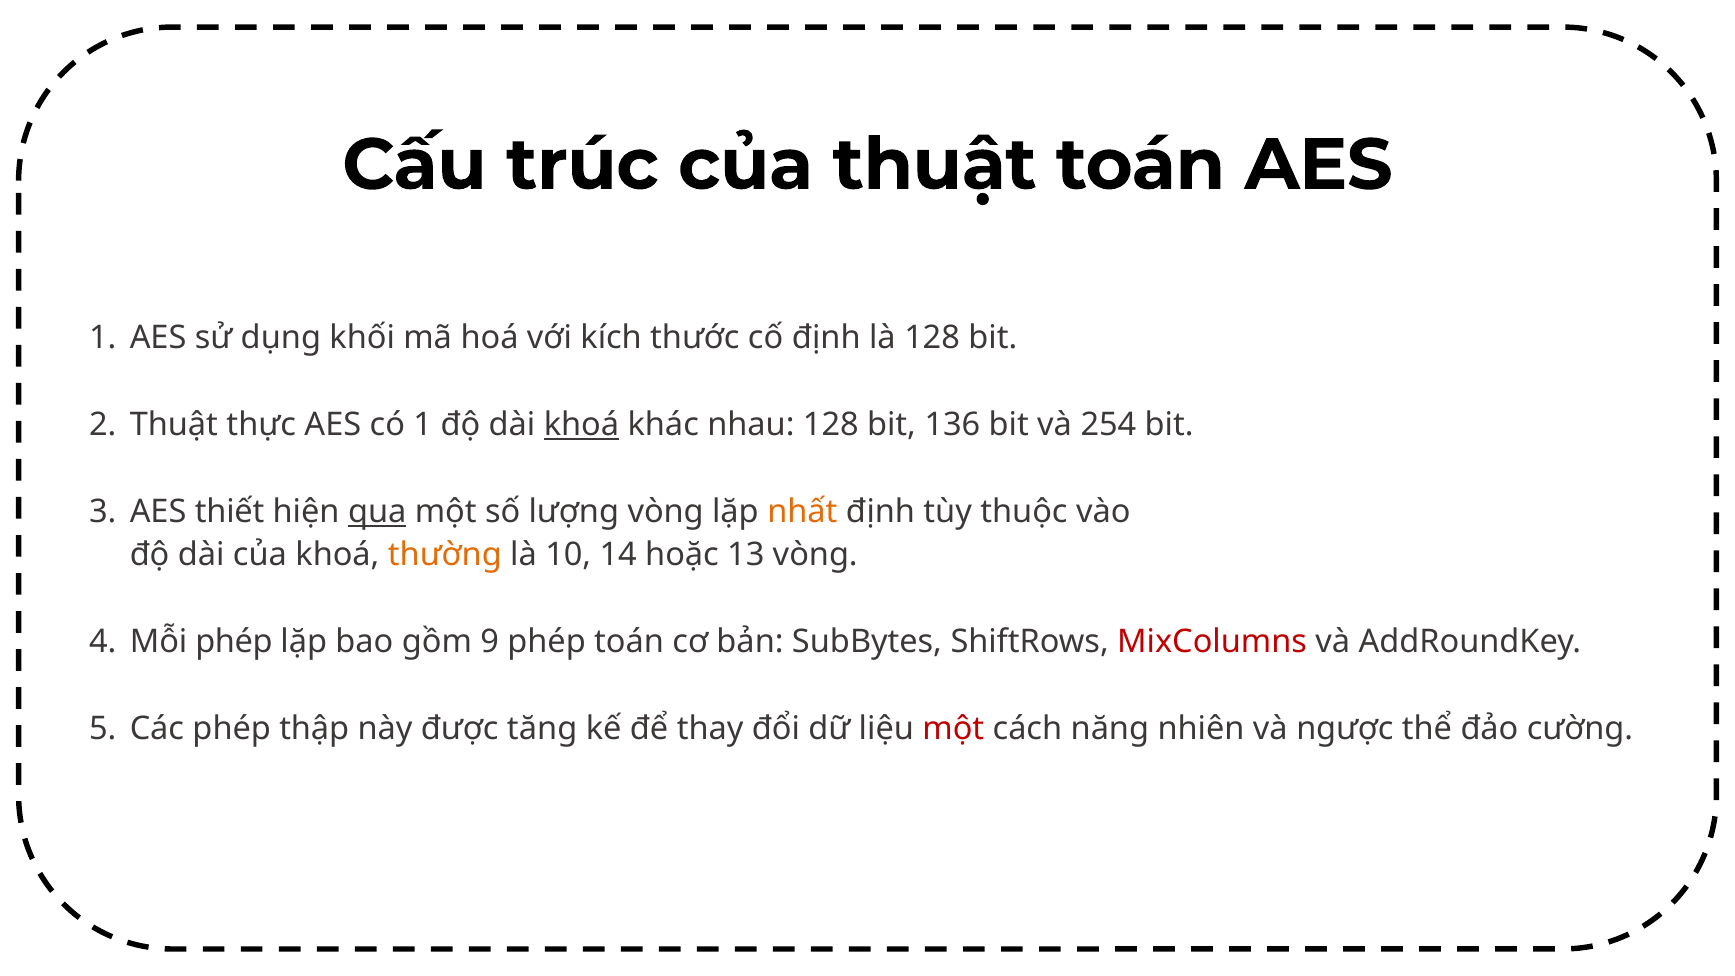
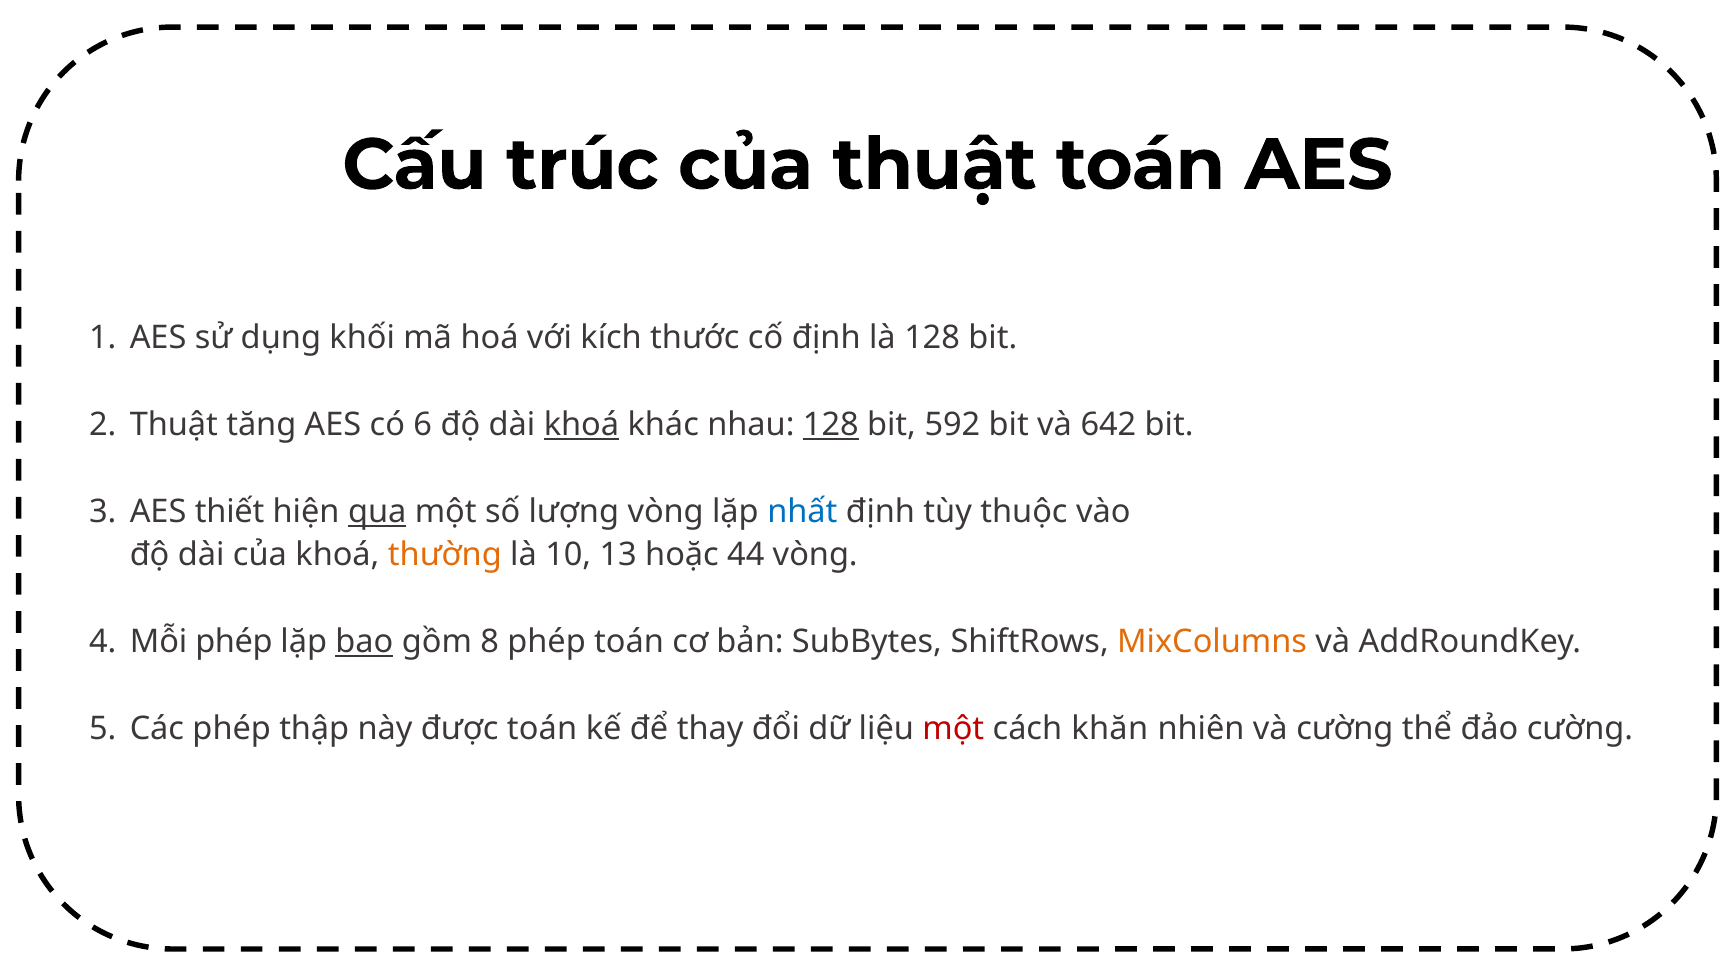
thực: thực -> tăng
có 1: 1 -> 6
128 at (831, 425) underline: none -> present
136: 136 -> 592
254: 254 -> 642
nhất colour: orange -> blue
14: 14 -> 13
13: 13 -> 44
bao underline: none -> present
9: 9 -> 8
MixColumns colour: red -> orange
được tăng: tăng -> toán
năng: năng -> khăn
và ngược: ngược -> cường
